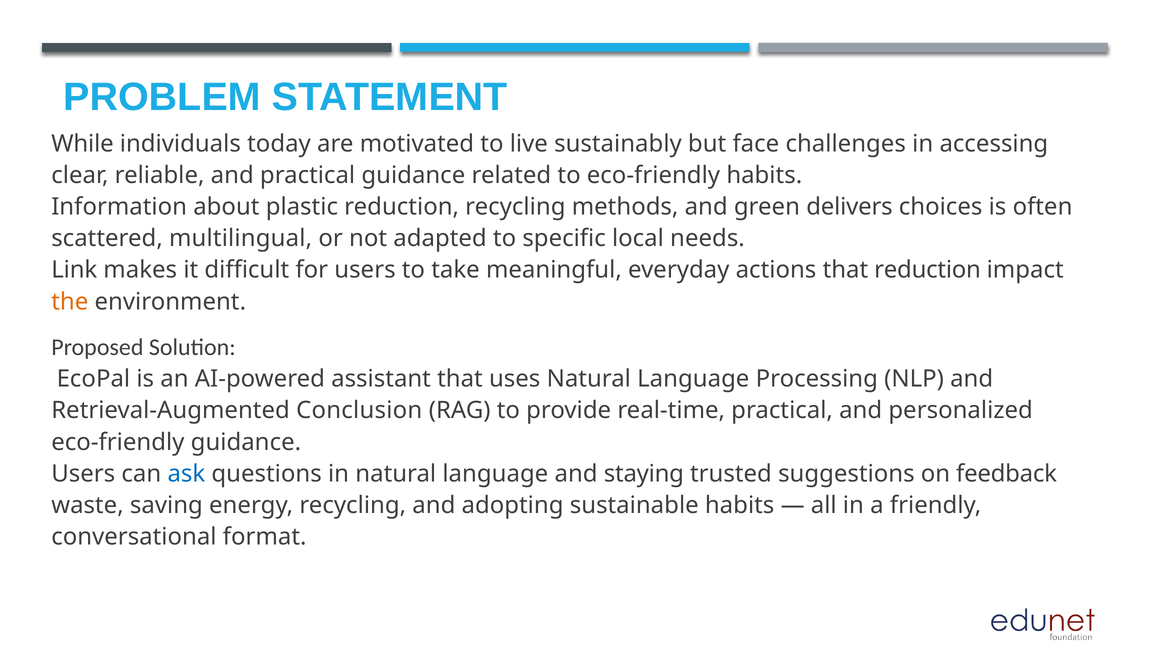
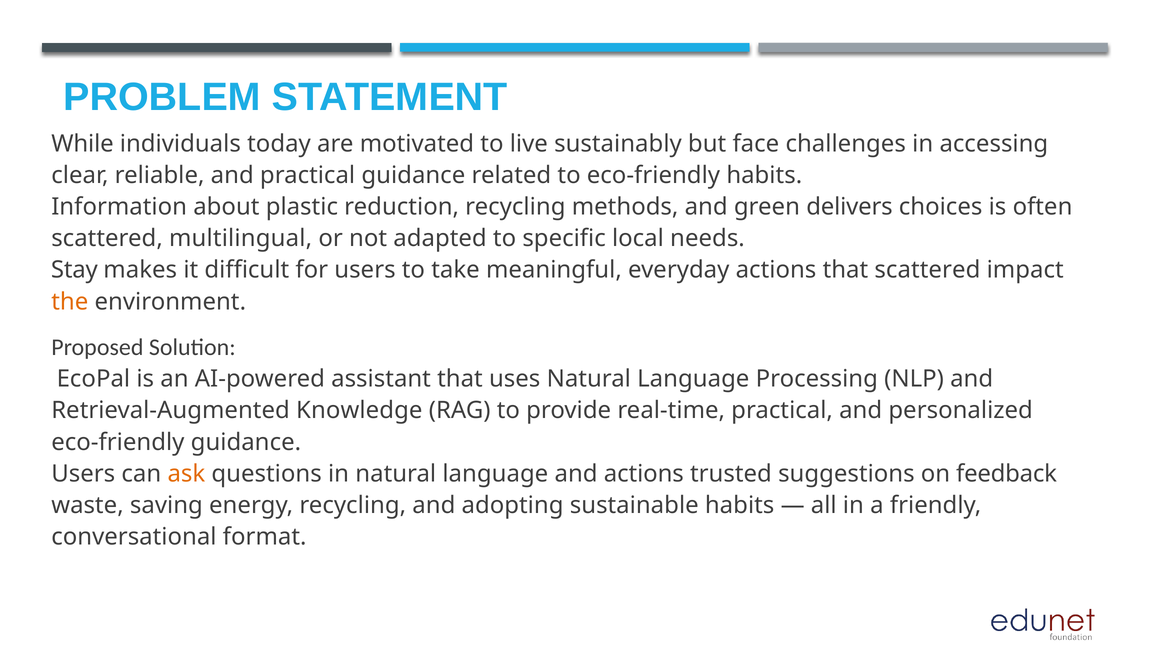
Link: Link -> Stay
that reduction: reduction -> scattered
Conclusion: Conclusion -> Knowledge
ask colour: blue -> orange
and staying: staying -> actions
